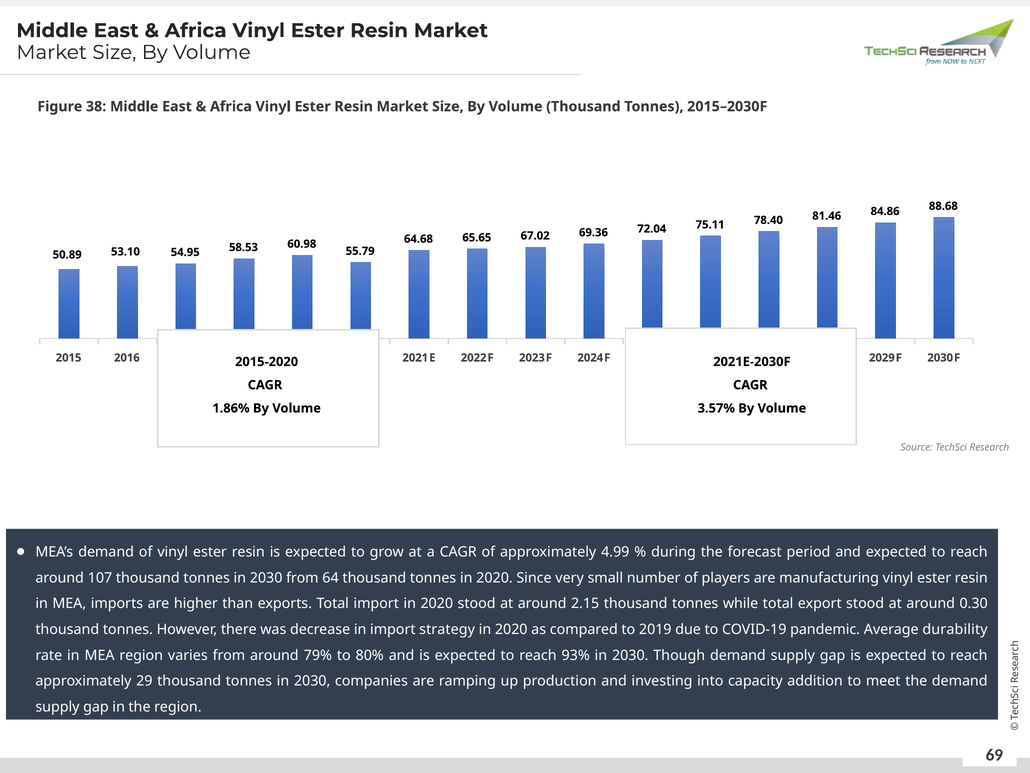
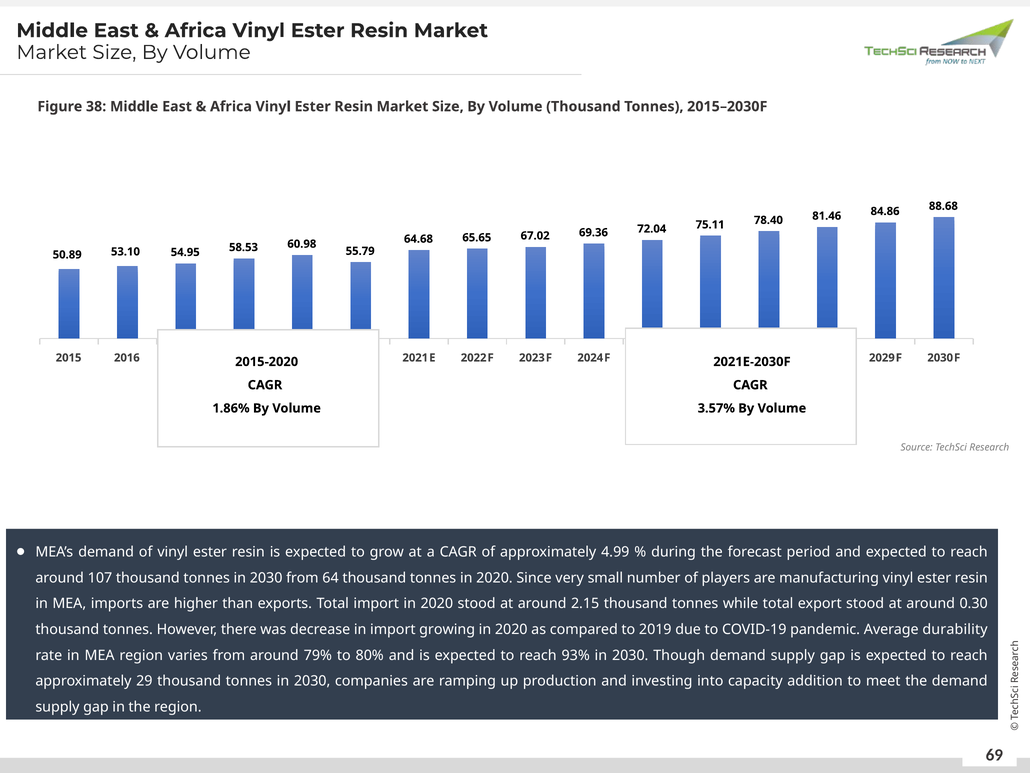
strategy: strategy -> growing
